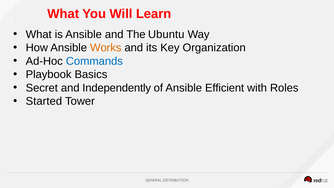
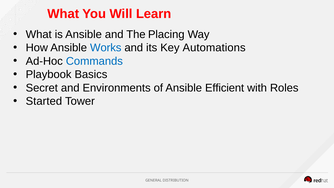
Ubuntu: Ubuntu -> Placing
Works colour: orange -> blue
Organization: Organization -> Automations
Independently: Independently -> Environments
